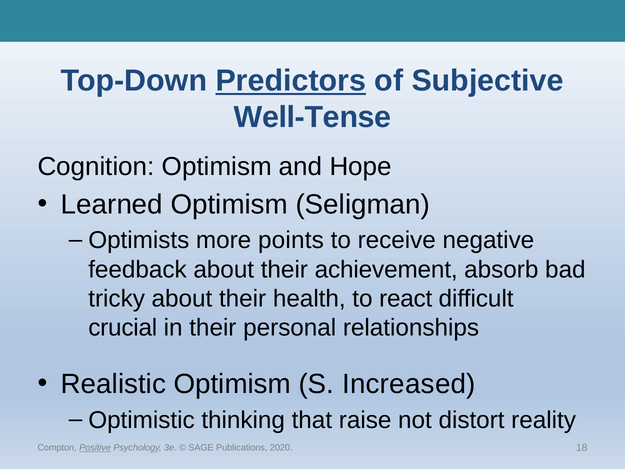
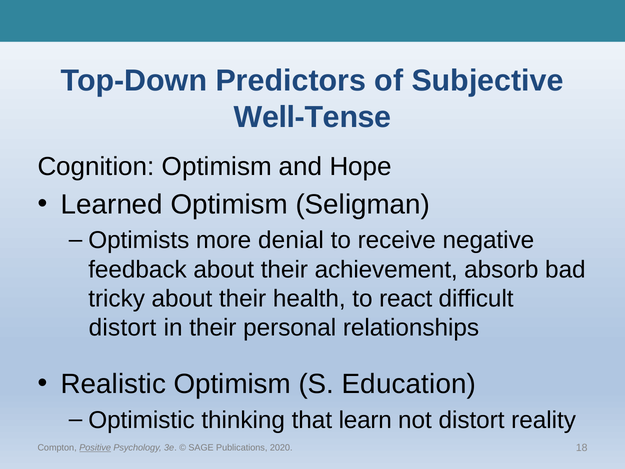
Predictors underline: present -> none
points: points -> denial
crucial at (123, 328): crucial -> distort
Increased: Increased -> Education
raise: raise -> learn
